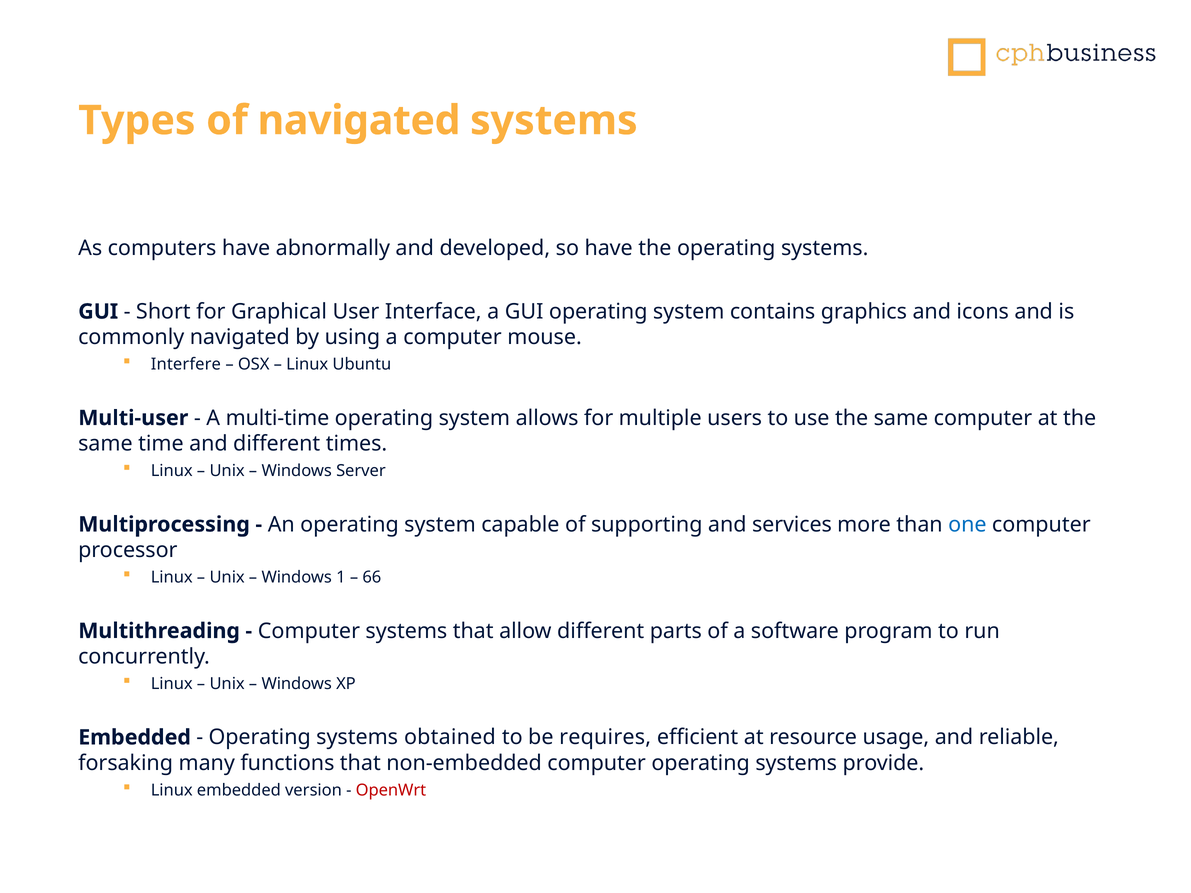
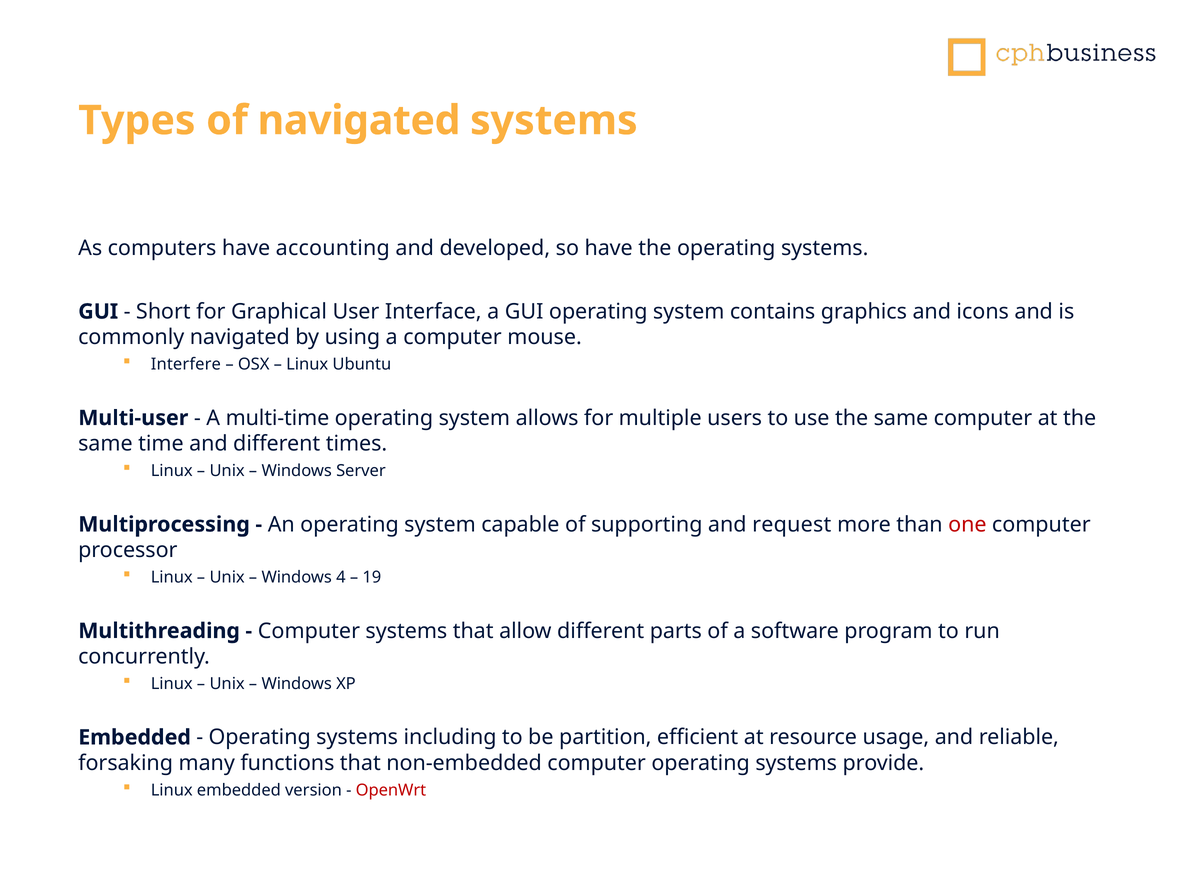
abnormally: abnormally -> accounting
services: services -> request
one colour: blue -> red
1: 1 -> 4
66: 66 -> 19
obtained: obtained -> including
requires: requires -> partition
